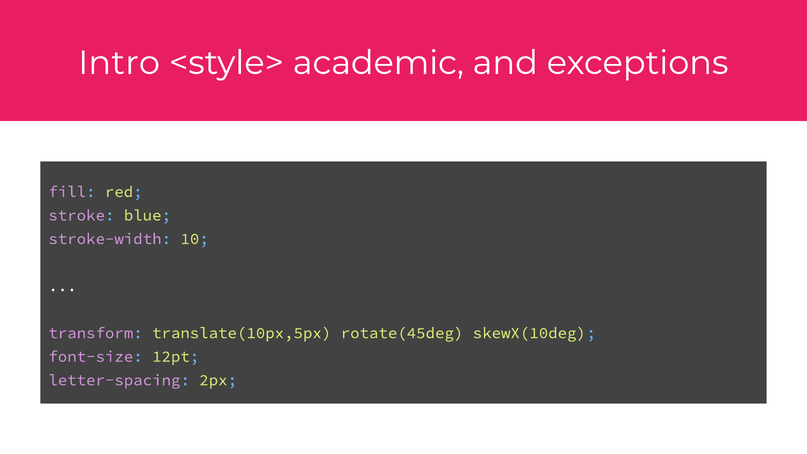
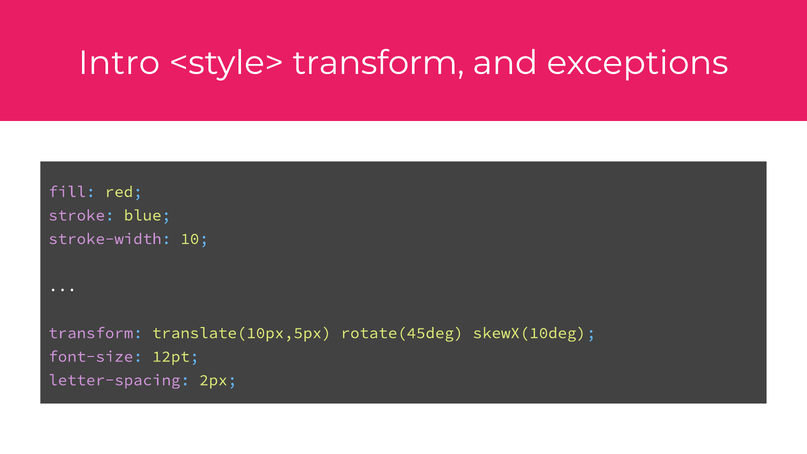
<style> academic: academic -> transform
